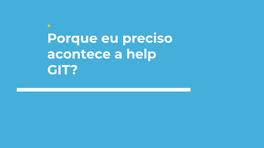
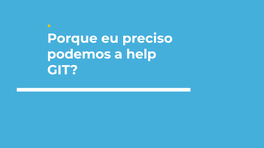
acontece: acontece -> podemos
